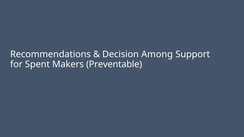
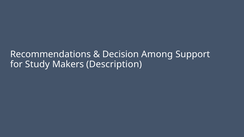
Spent: Spent -> Study
Preventable: Preventable -> Description
